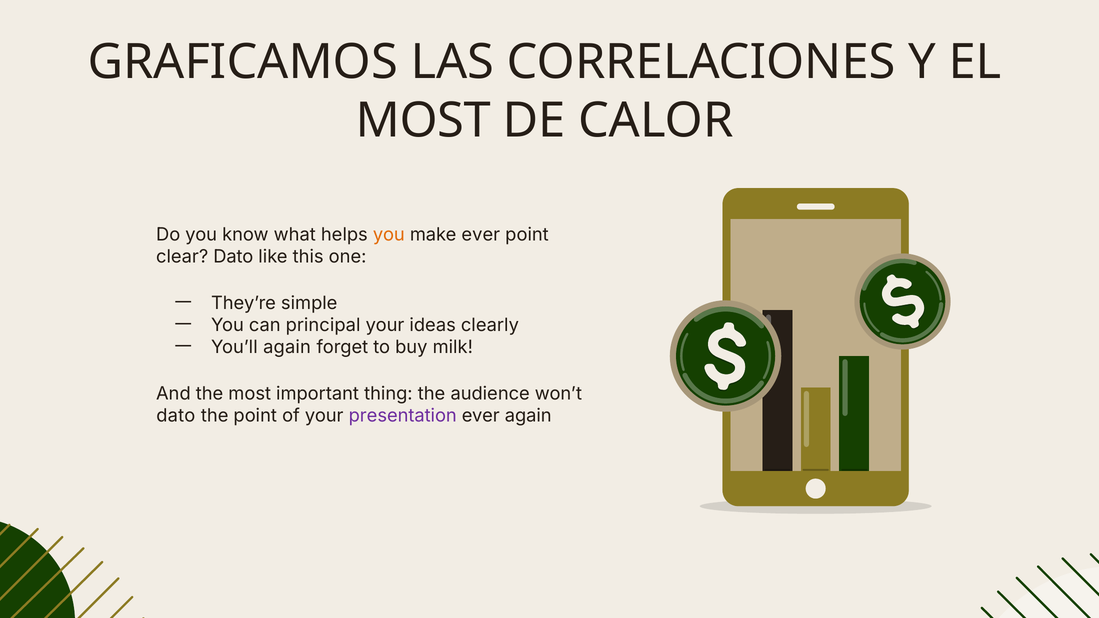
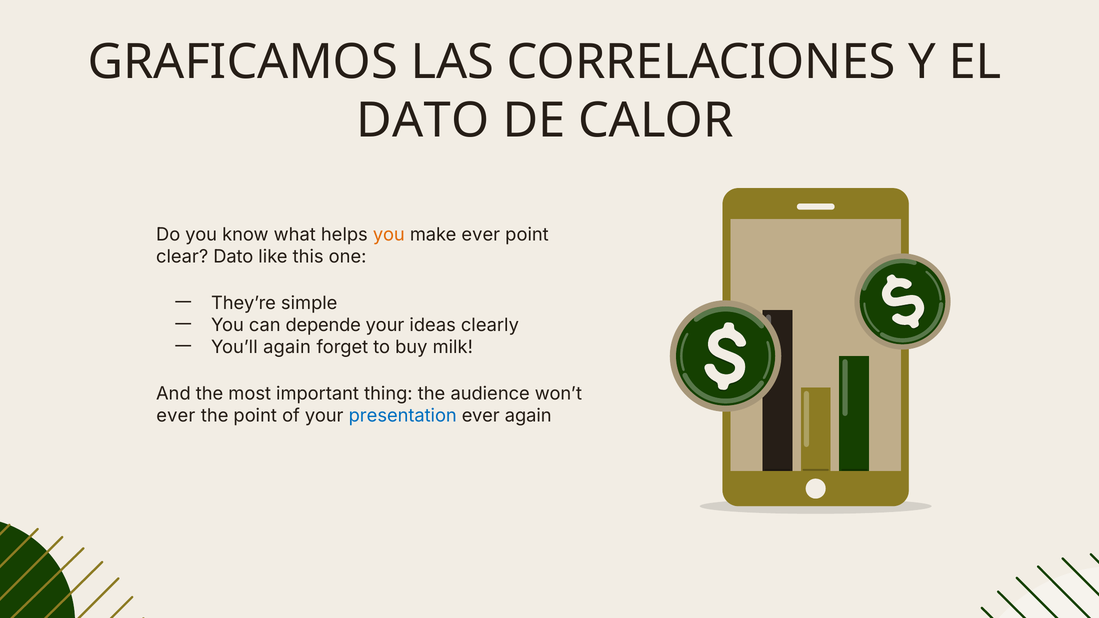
MOST at (423, 121): MOST -> DATO
principal: principal -> depende
dato at (176, 416): dato -> ever
presentation colour: purple -> blue
